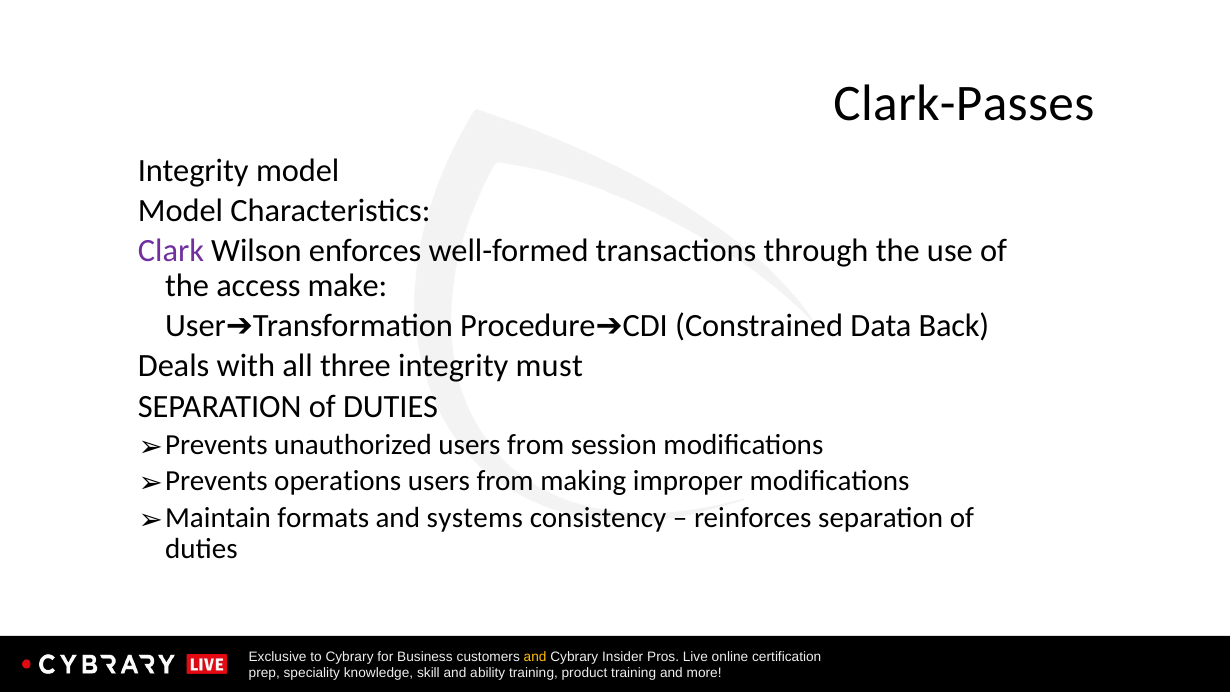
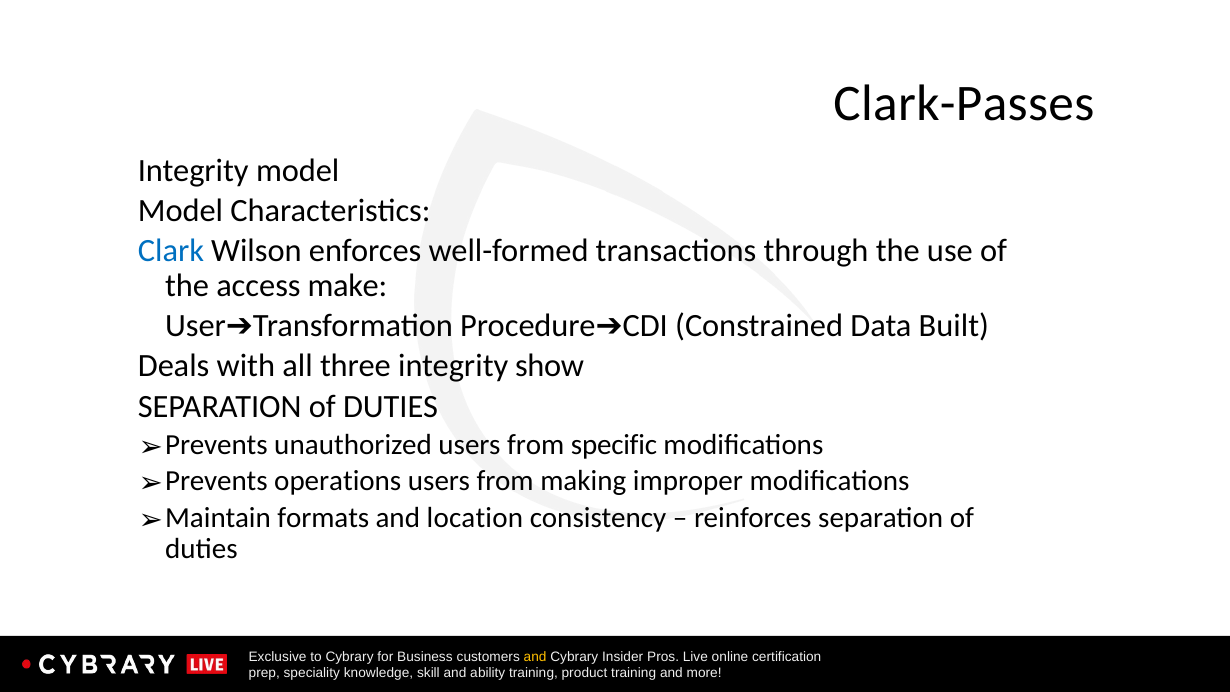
Clark colour: purple -> blue
Back: Back -> Built
must: must -> show
session: session -> specific
systems: systems -> location
